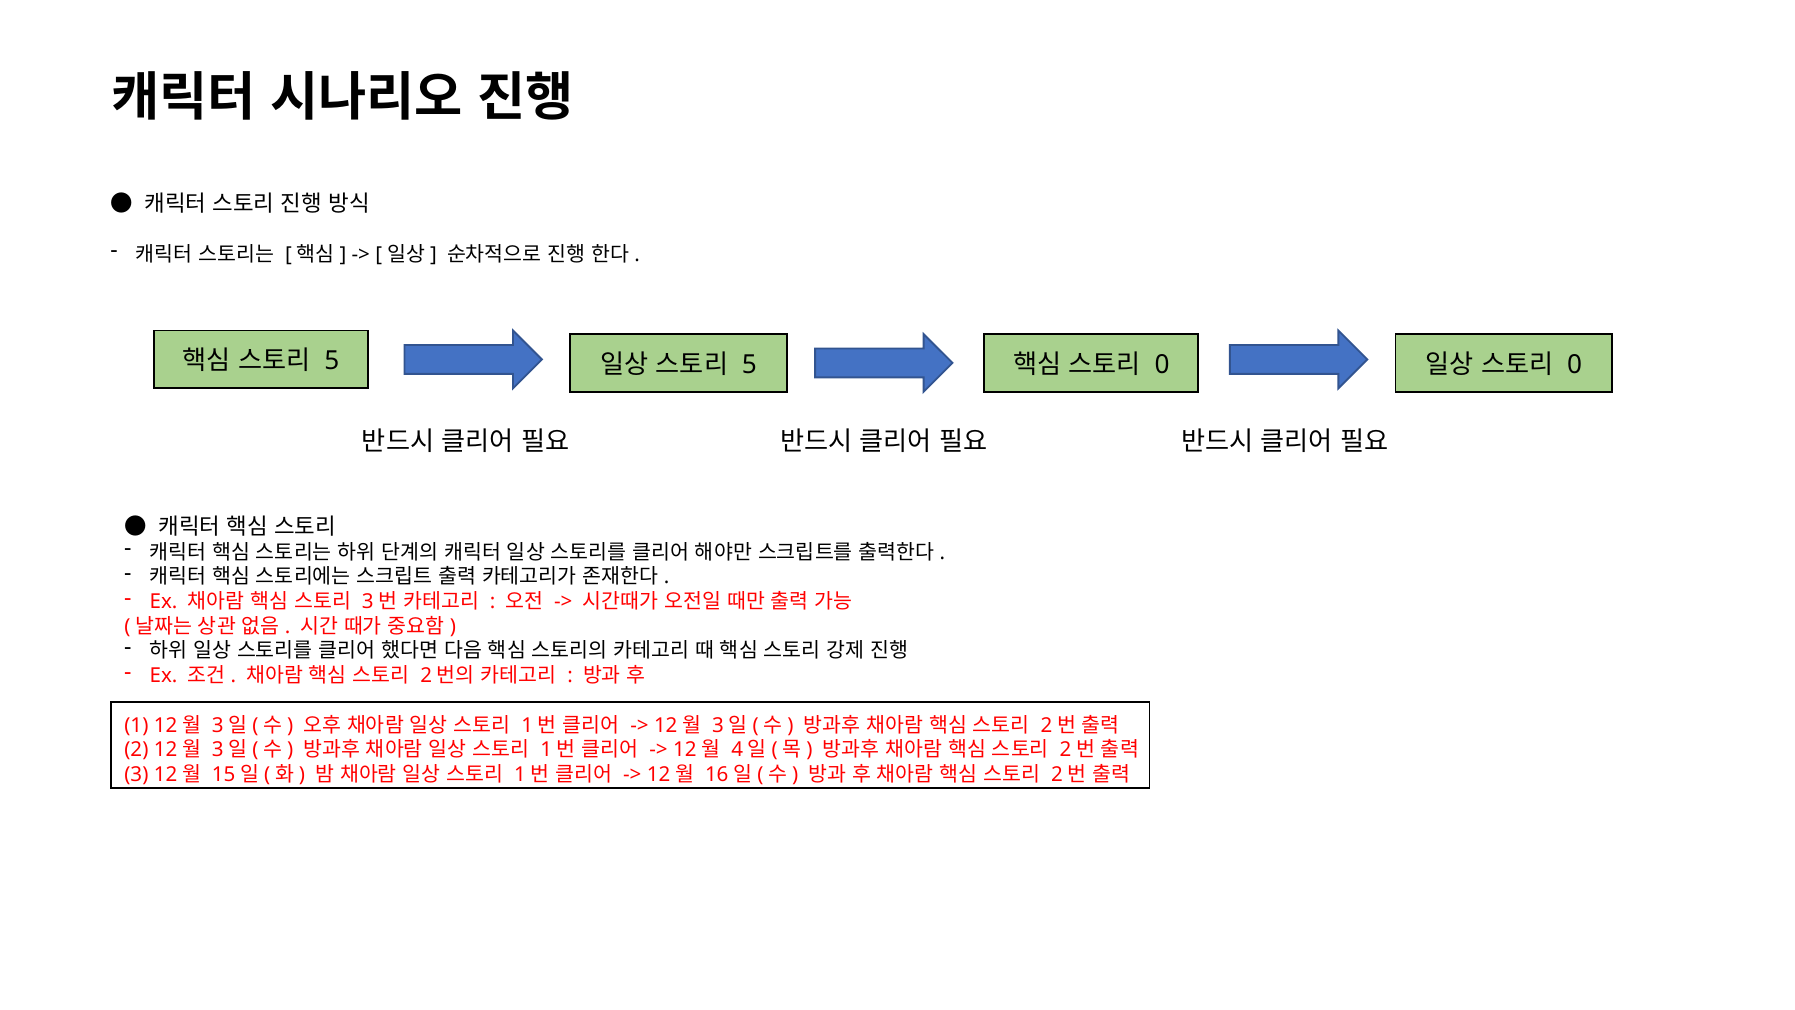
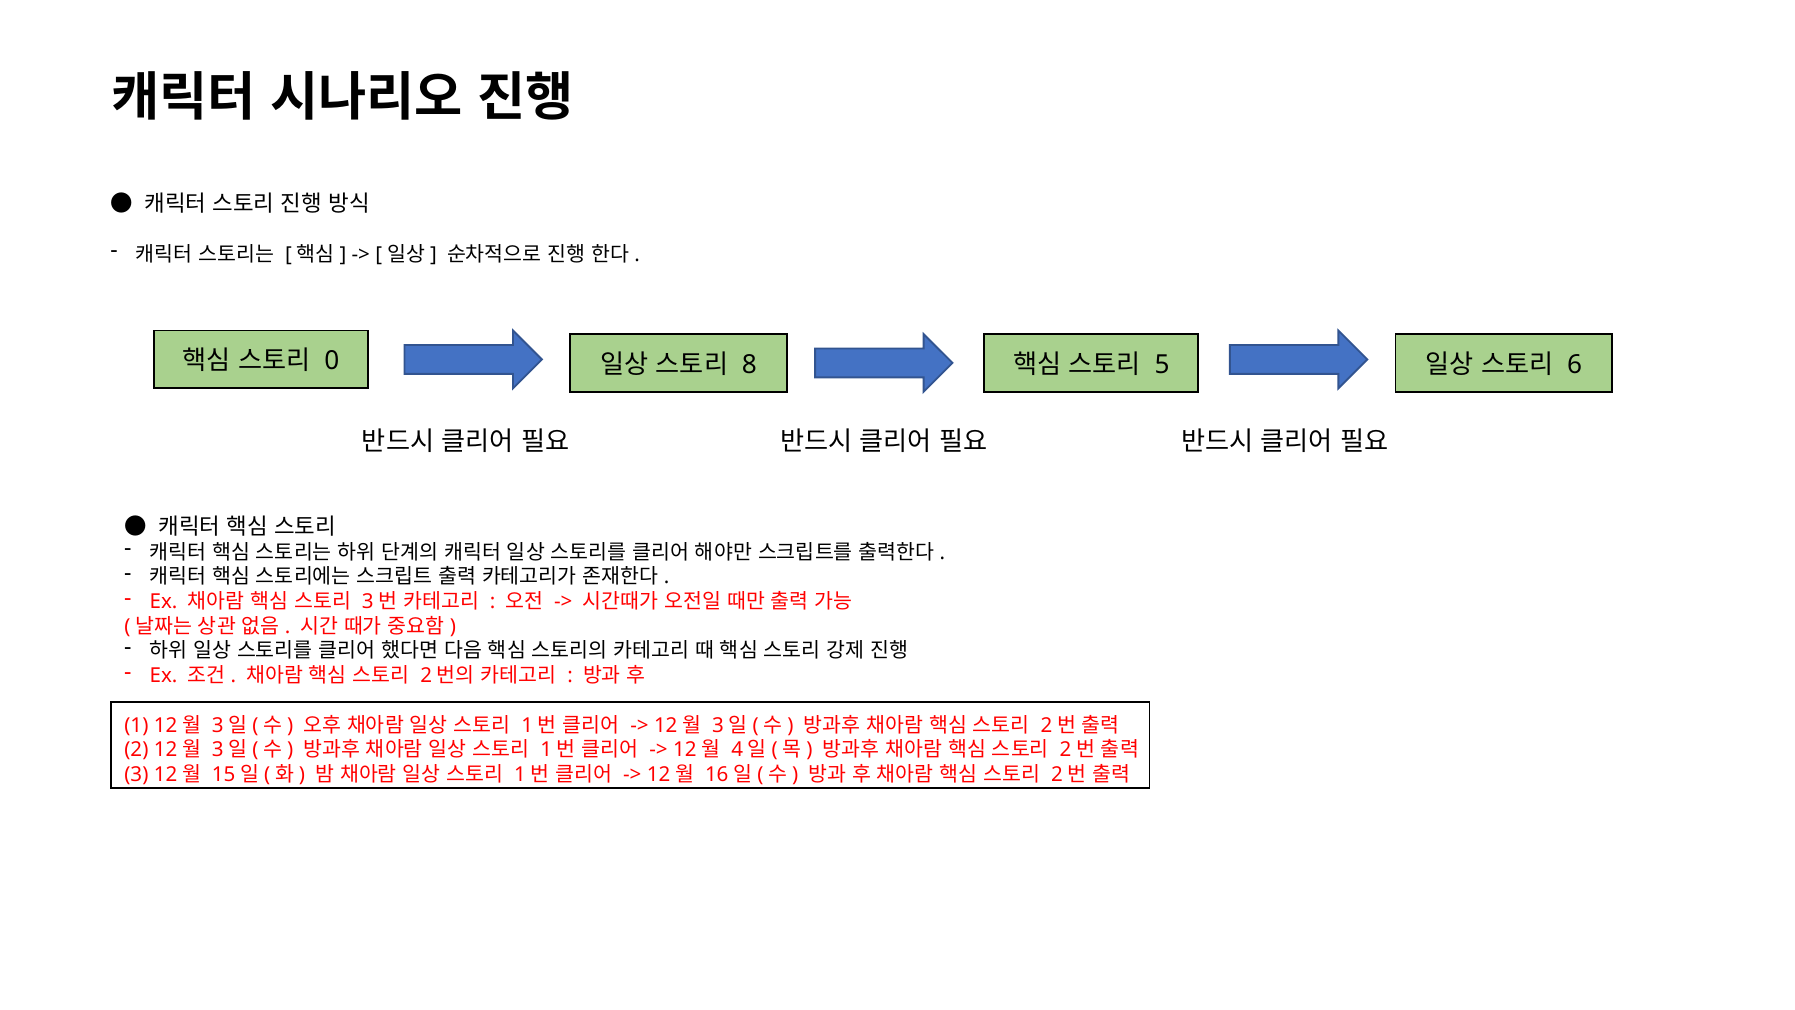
5 at (332, 361): 5 -> 0
5 at (749, 365): 5 -> 8
0 at (1162, 365): 0 -> 5
0 at (1575, 365): 0 -> 6
